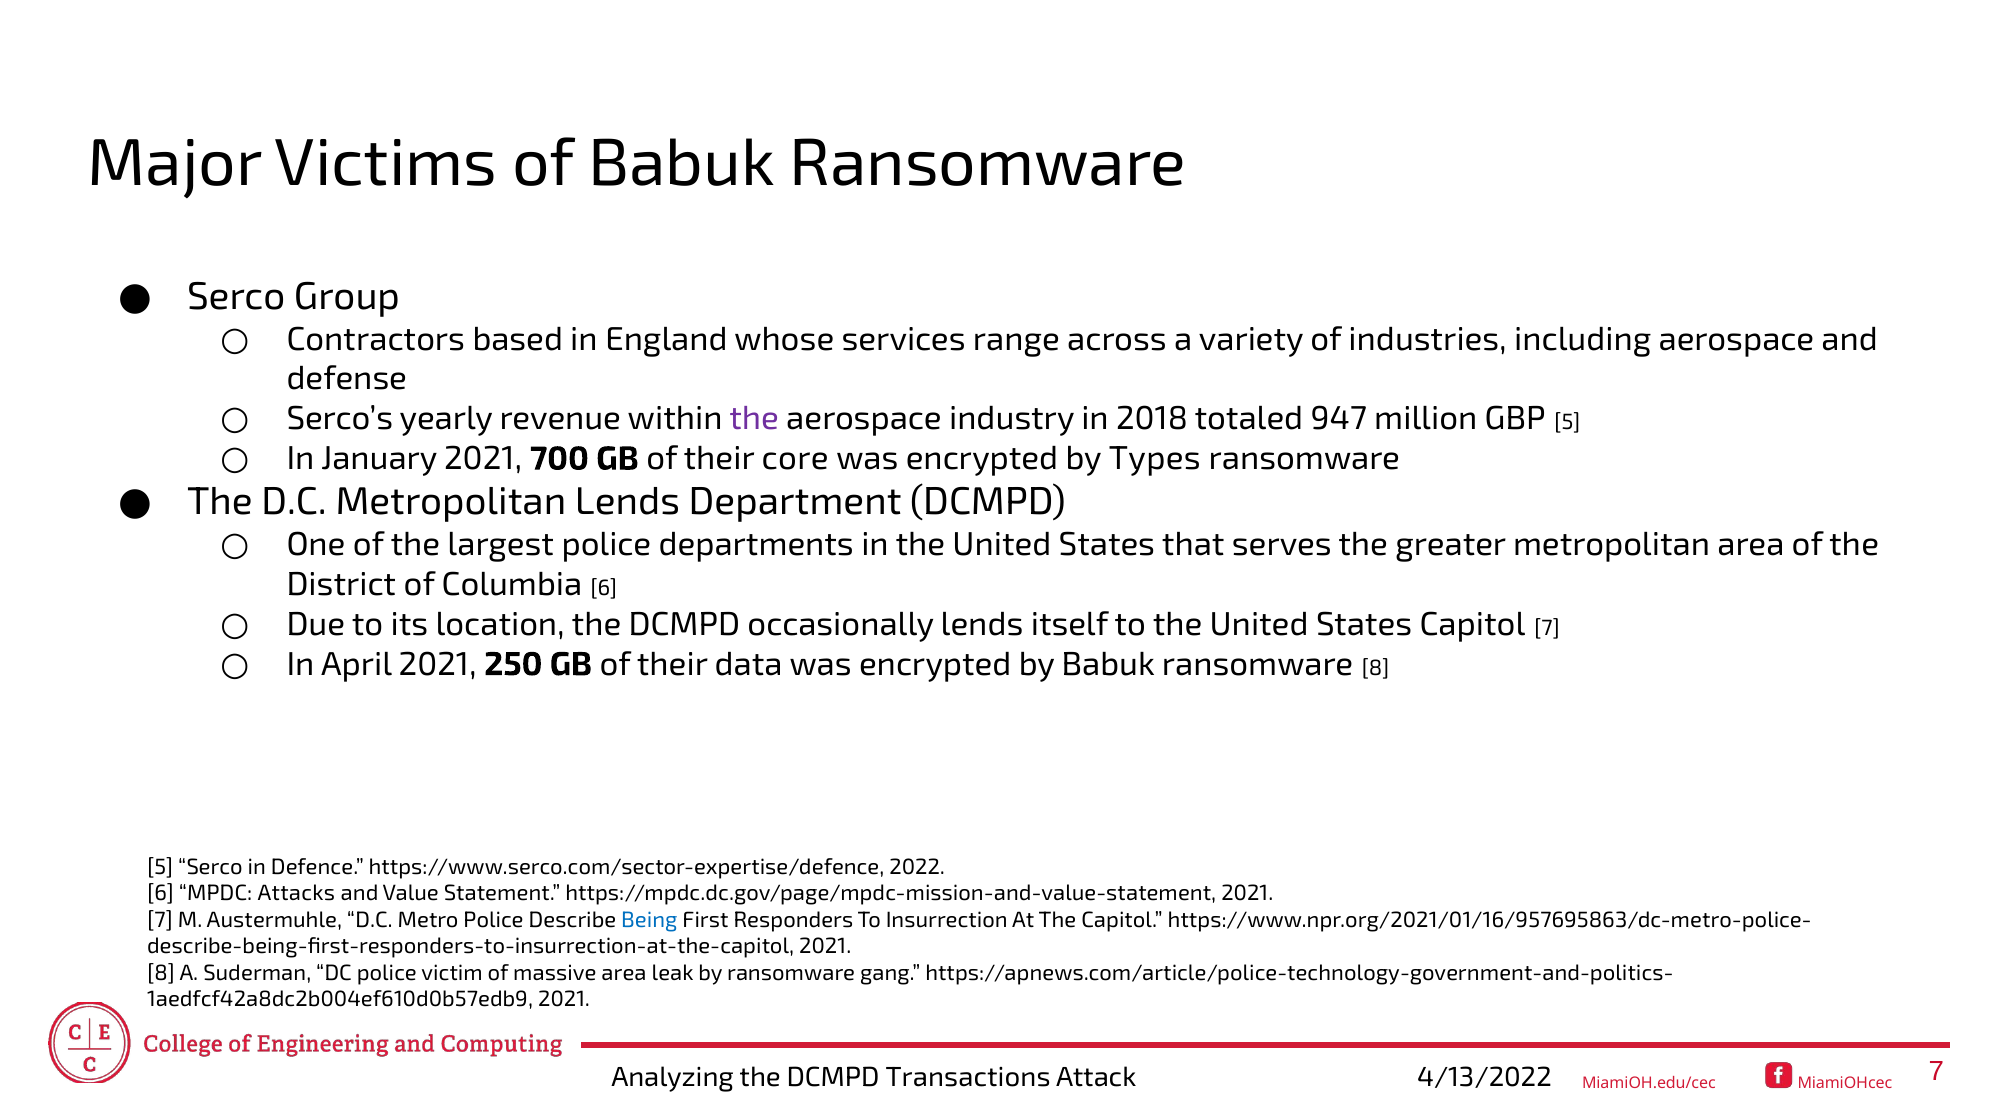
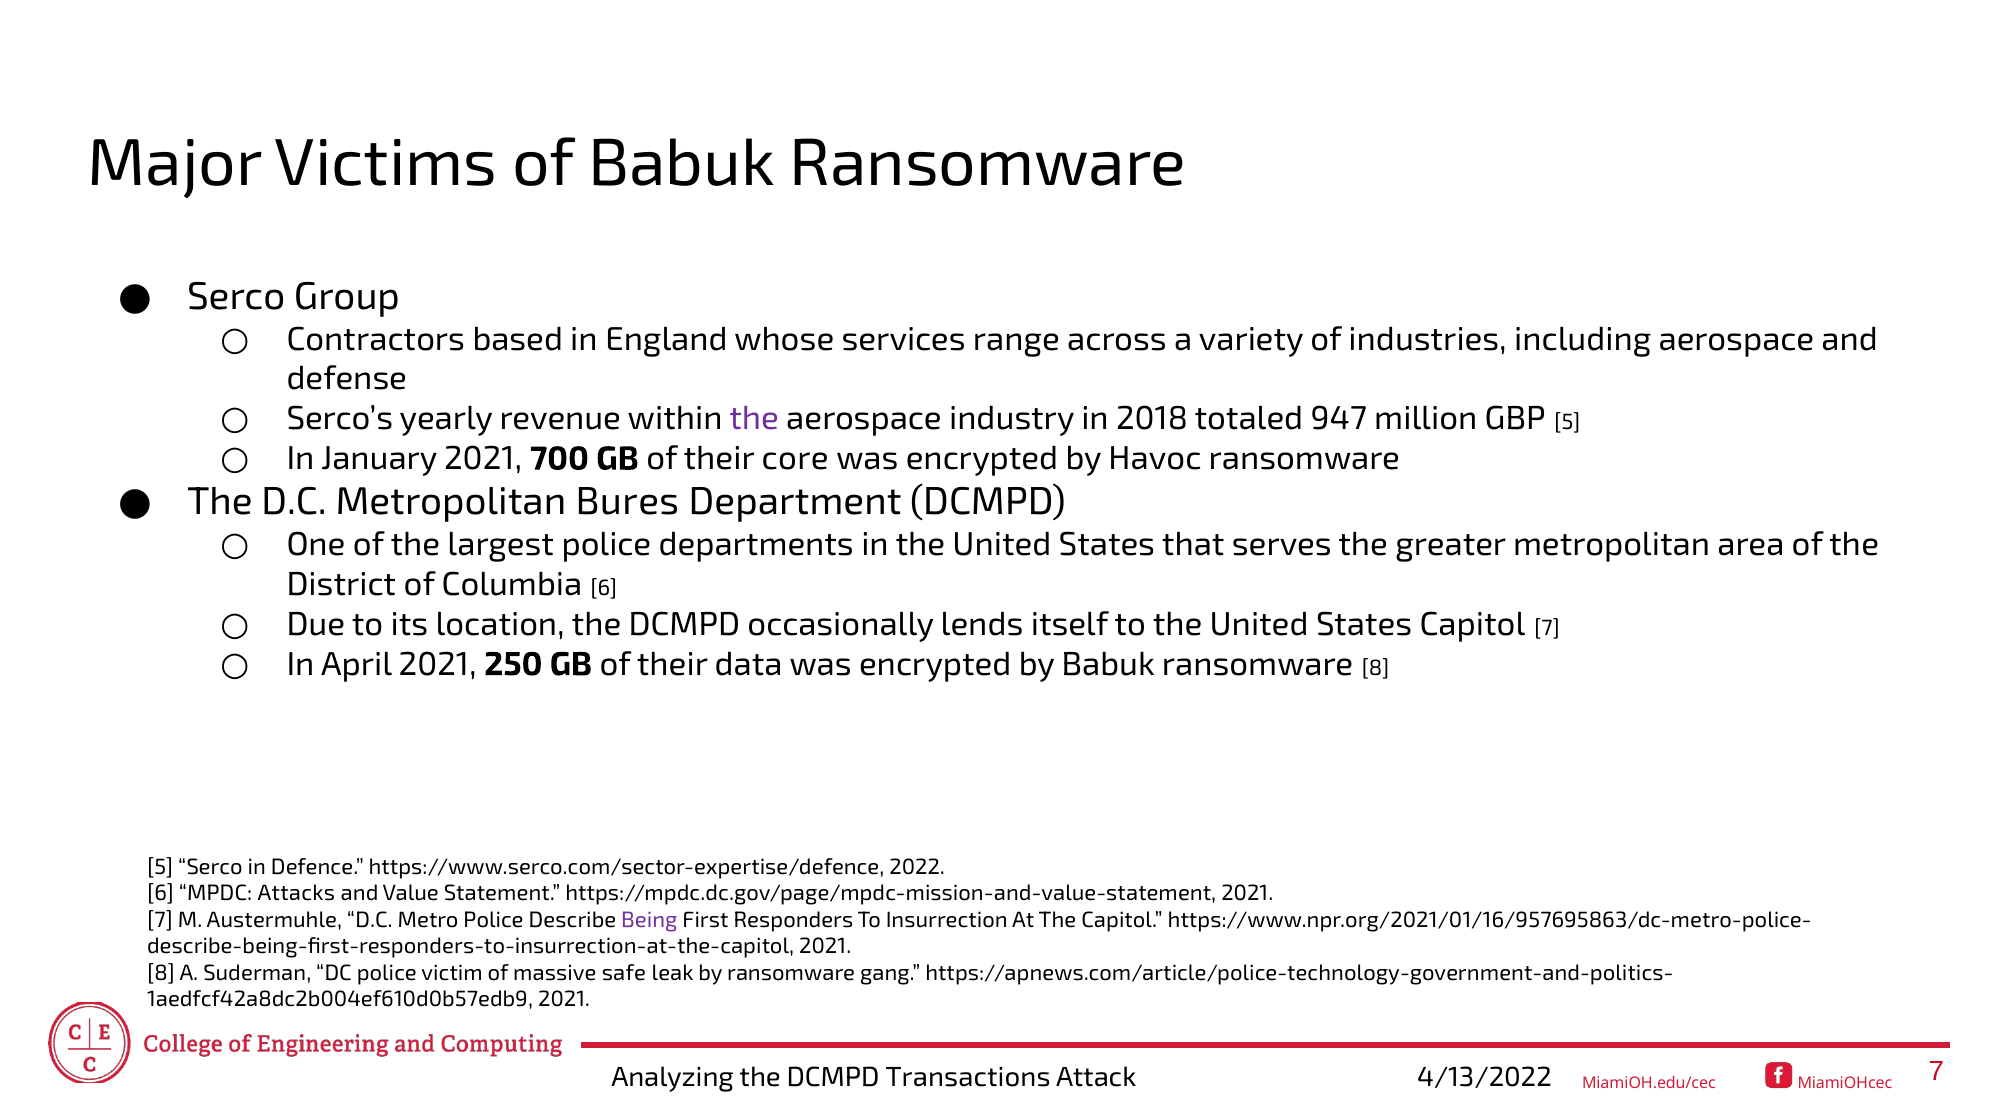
Types: Types -> Havoc
Metropolitan Lends: Lends -> Bures
Being colour: blue -> purple
massive area: area -> safe
